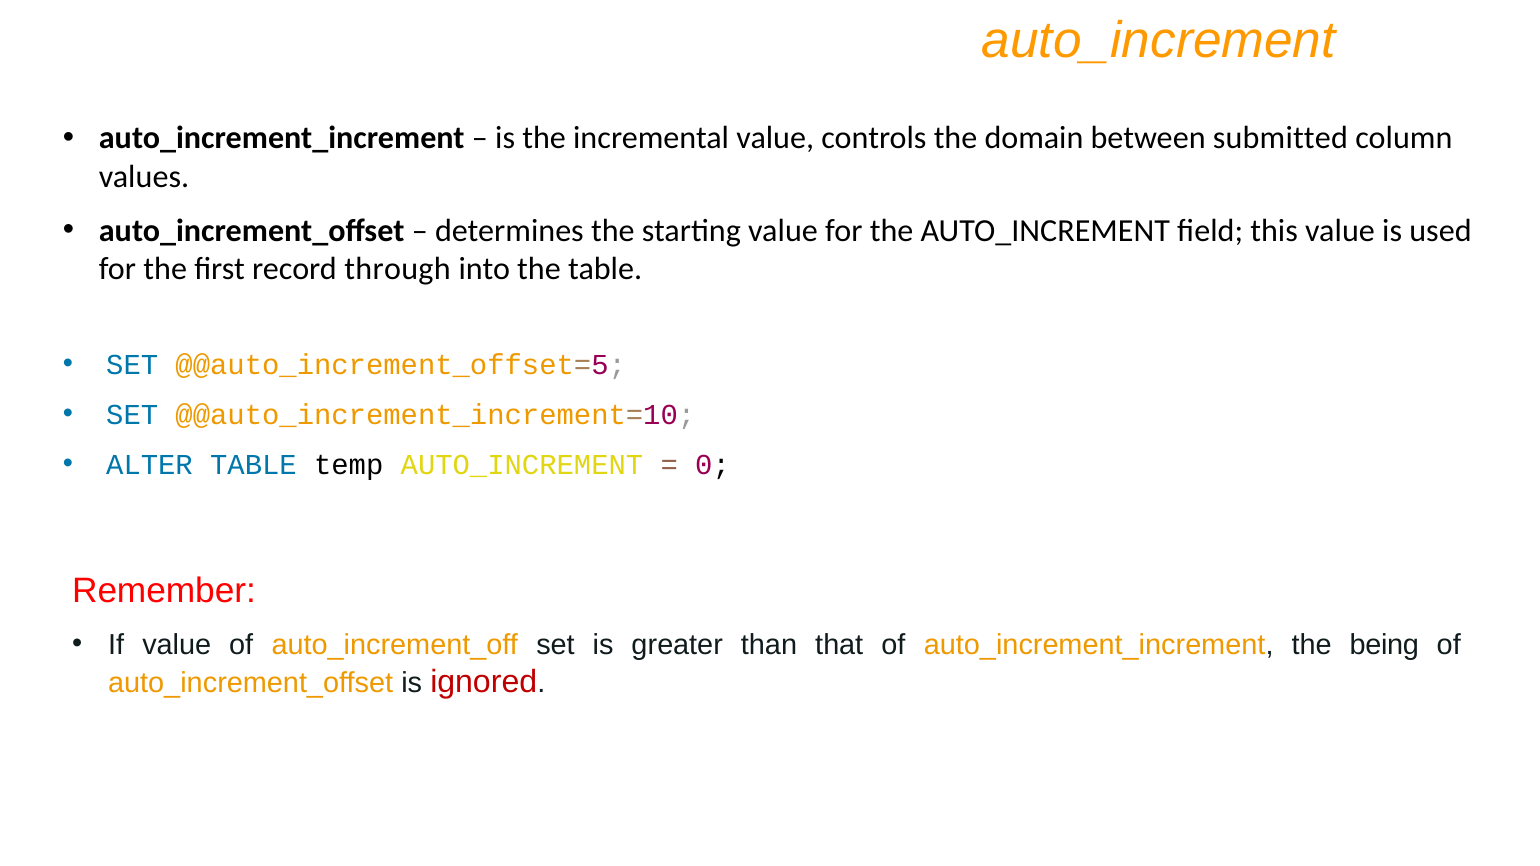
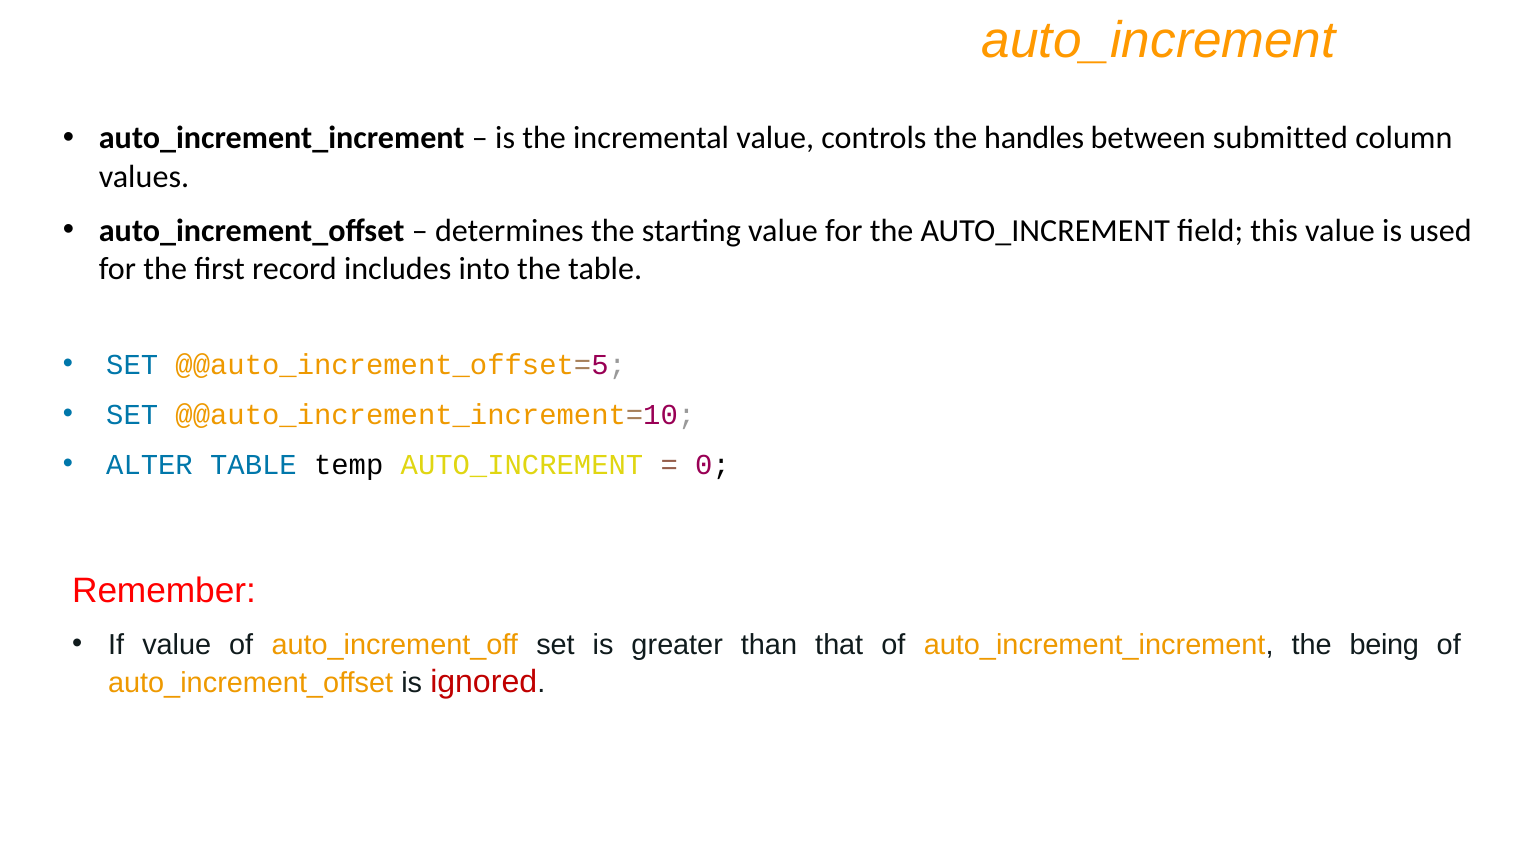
domain: domain -> handles
through: through -> includes
